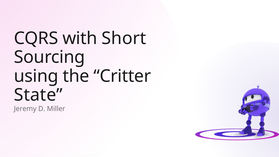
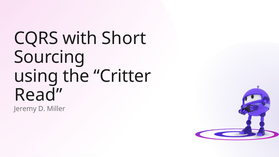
State: State -> Read
